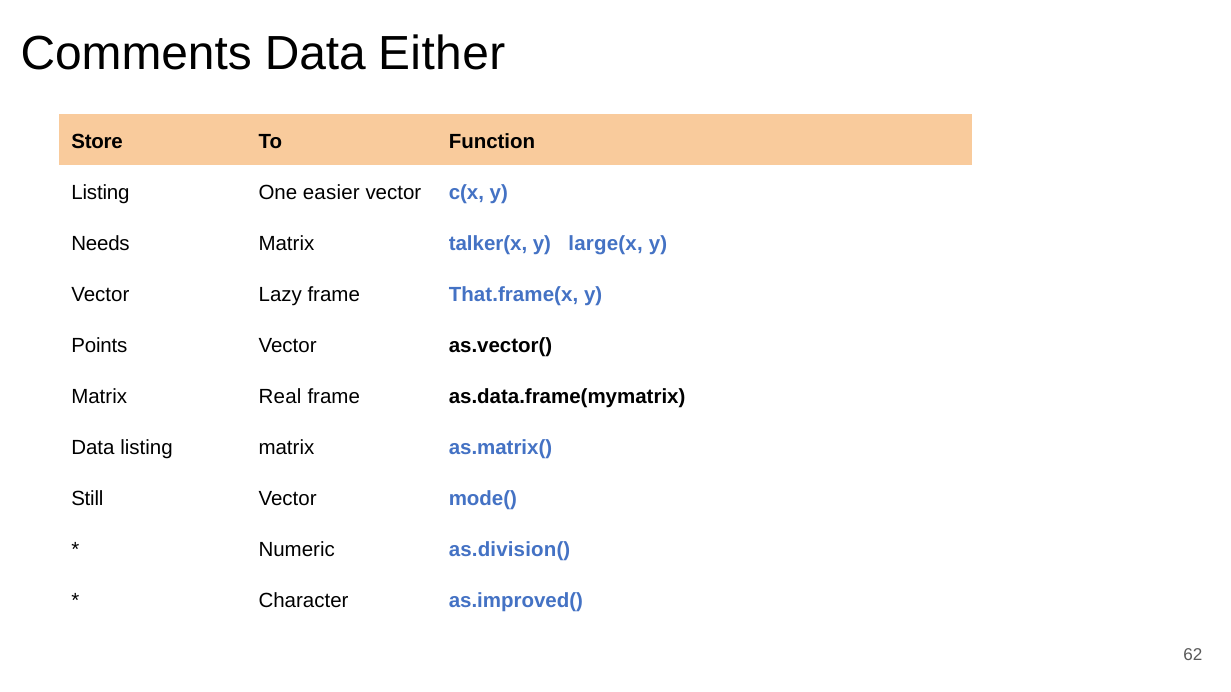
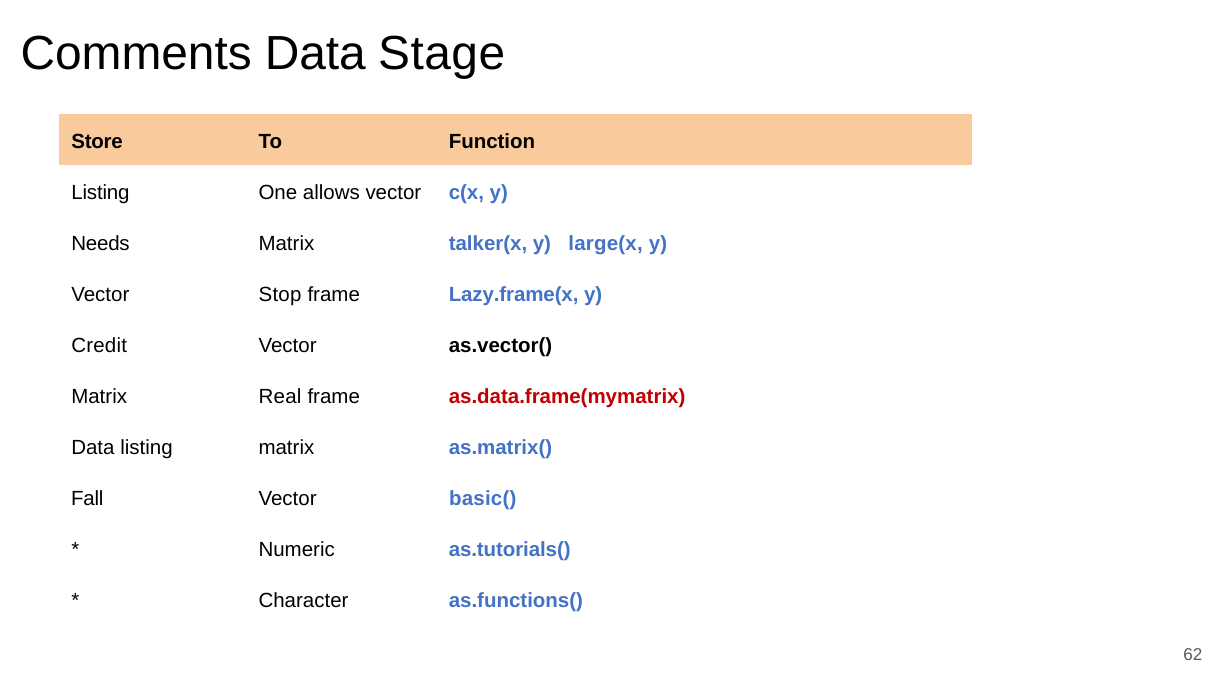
Either: Either -> Stage
easier: easier -> allows
Lazy: Lazy -> Stop
That.frame(x: That.frame(x -> Lazy.frame(x
Points: Points -> Credit
as.data.frame(mymatrix colour: black -> red
Still: Still -> Fall
mode(: mode( -> basic(
as.division(: as.division( -> as.tutorials(
as.improved(: as.improved( -> as.functions(
